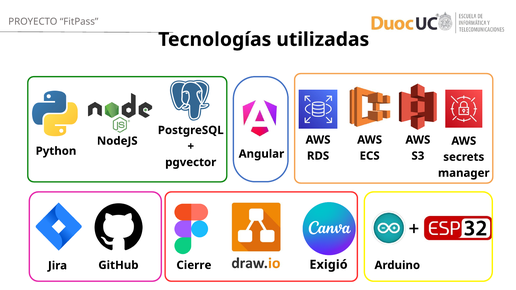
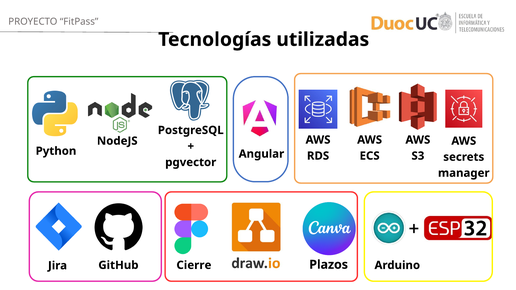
Exigió: Exigió -> Plazos
